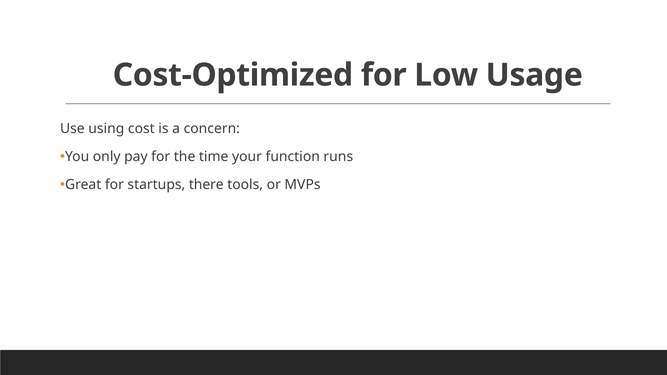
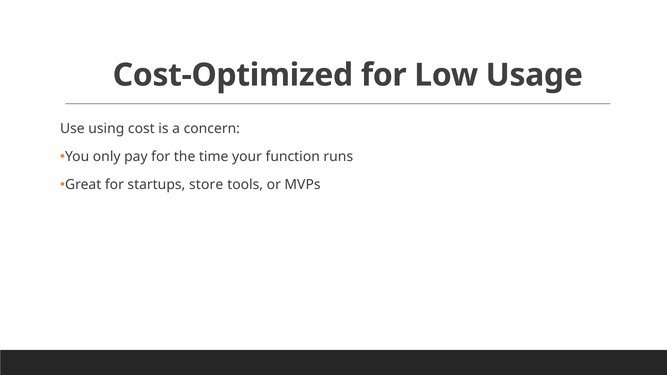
there: there -> store
